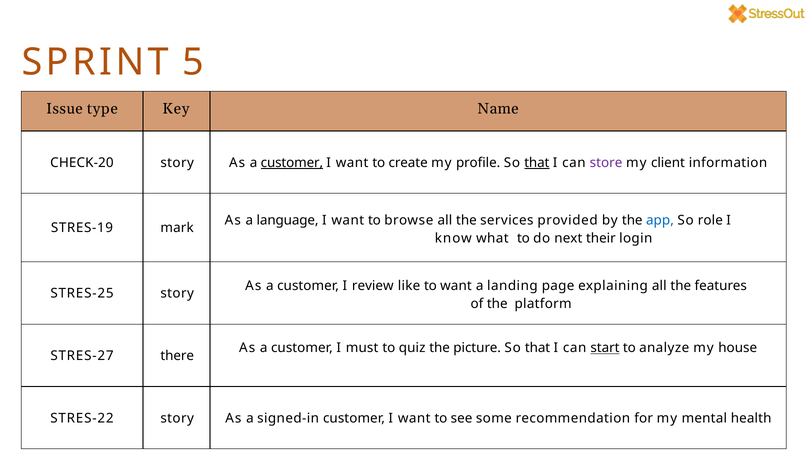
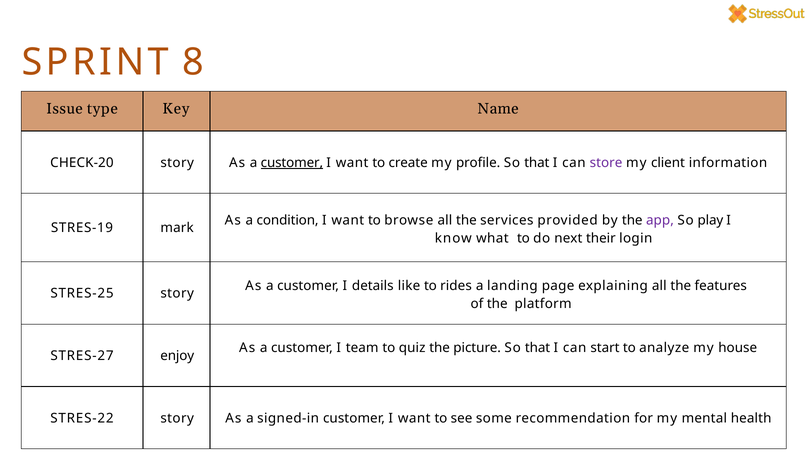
5: 5 -> 8
that at (537, 163) underline: present -> none
language: language -> condition
app colour: blue -> purple
role: role -> play
review: review -> details
to want: want -> rides
must: must -> team
start underline: present -> none
there: there -> enjoy
